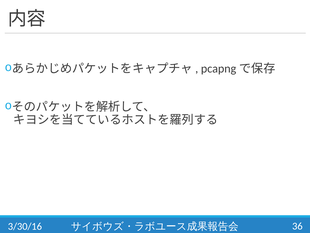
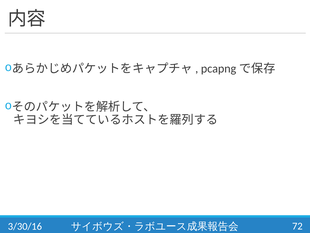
36: 36 -> 72
